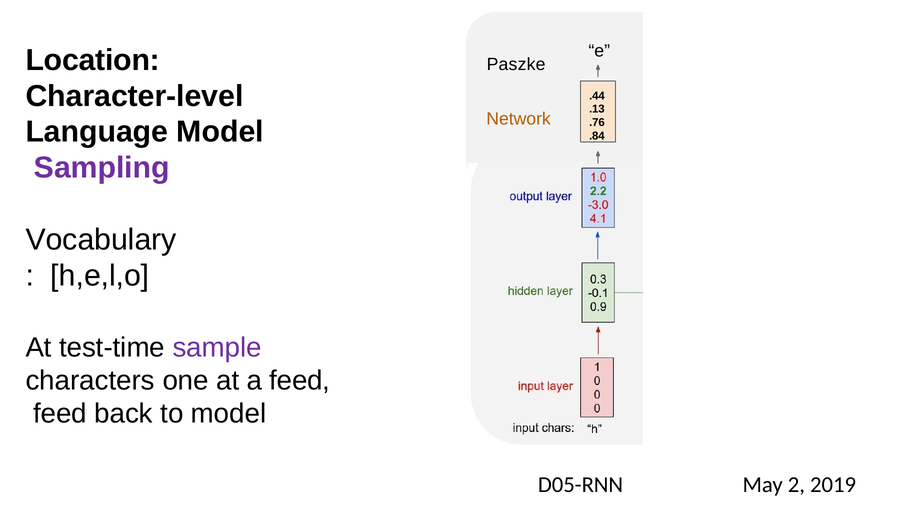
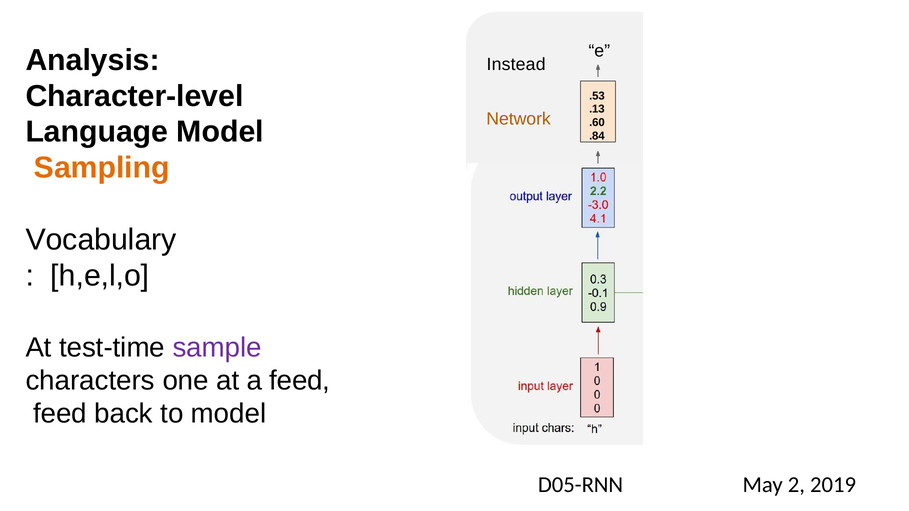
Location: Location -> Analysis
Paszke: Paszke -> Instead
.44: .44 -> .53
.76: .76 -> .60
Sampling colour: purple -> orange
